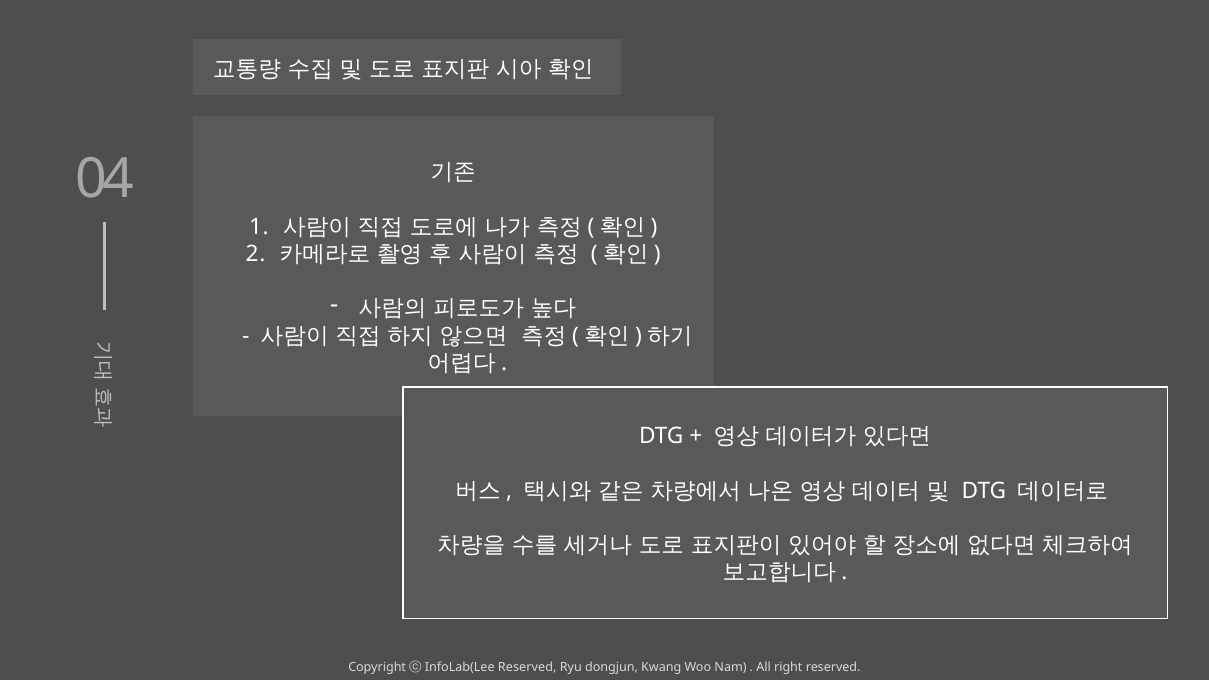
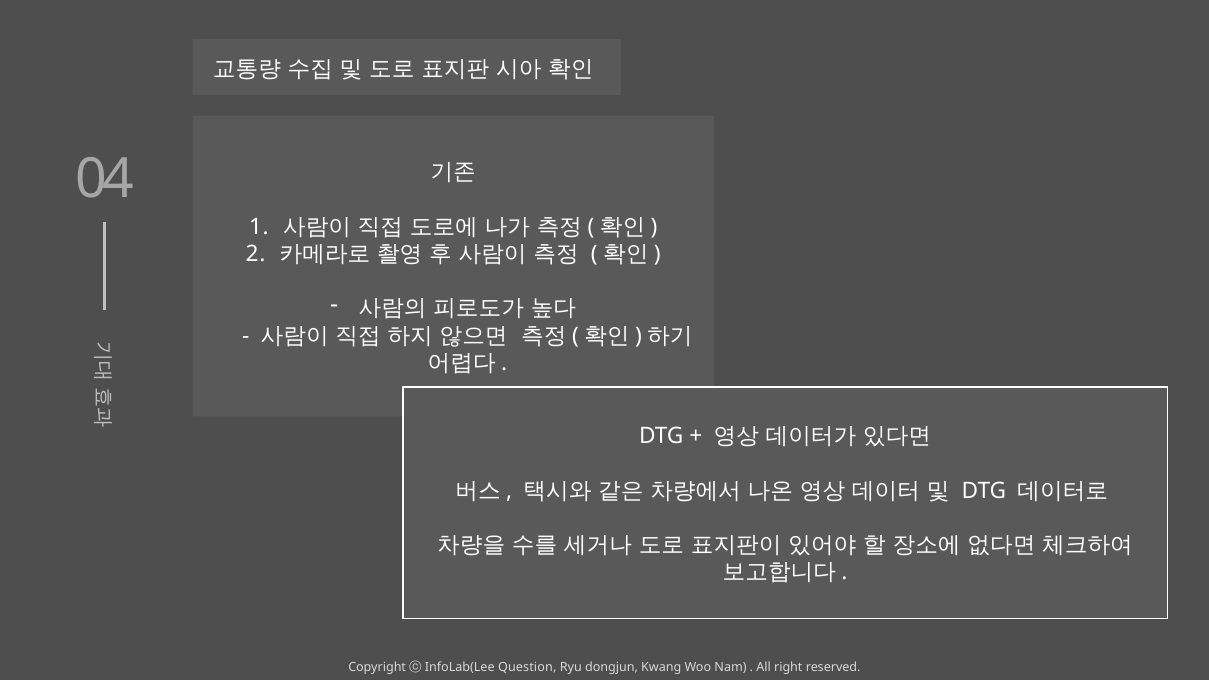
InfoLab(Lee Reserved: Reserved -> Question
